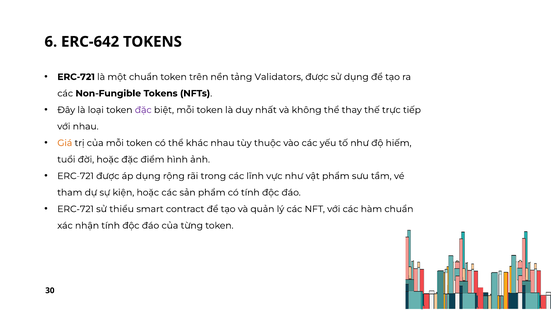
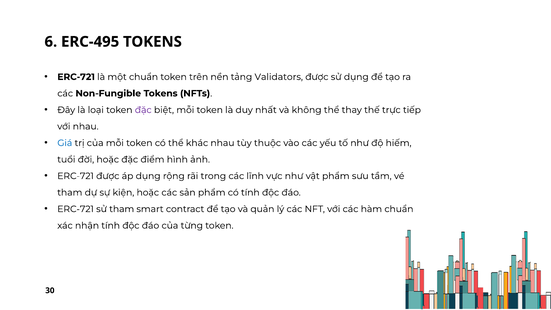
ERC-642: ERC-642 -> ERC-495
Giá colour: orange -> blue
sử thiểu: thiểu -> tham
